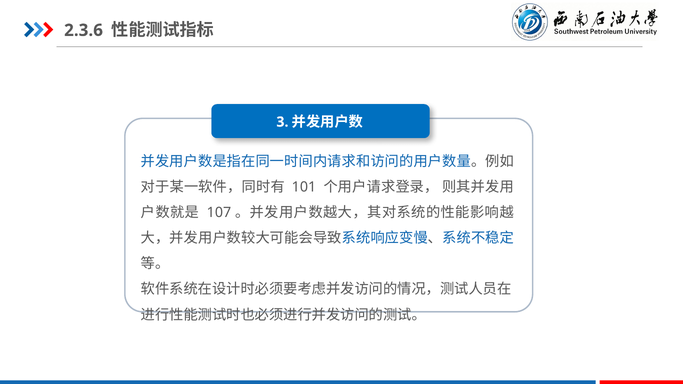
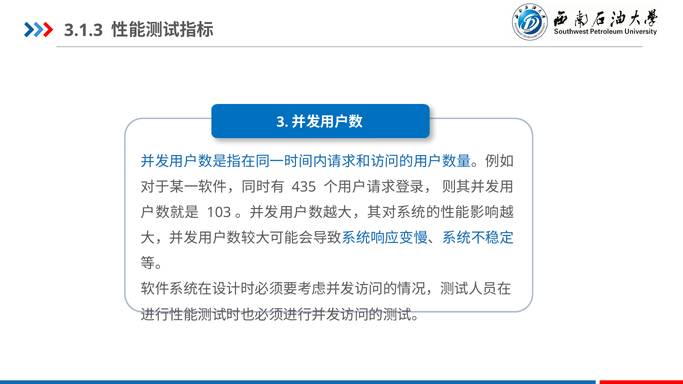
2.3.6: 2.3.6 -> 3.1.3
101: 101 -> 435
107: 107 -> 103
